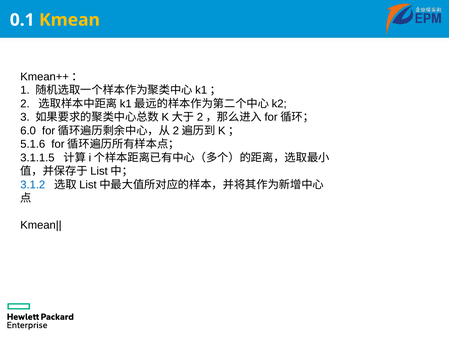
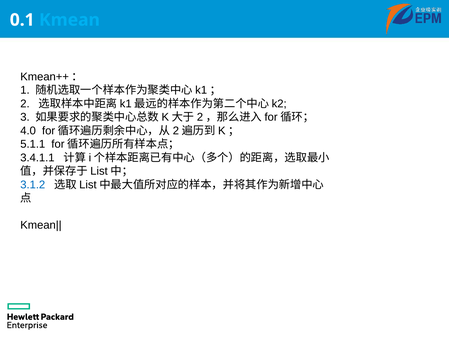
Kmean colour: yellow -> light blue
6.0: 6.0 -> 4.0
5.1.6: 5.1.6 -> 5.1.1
3.1.1.5: 3.1.1.5 -> 3.4.1.1
